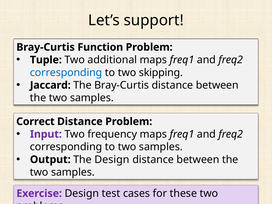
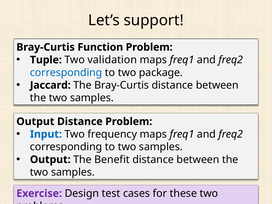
additional: additional -> validation
skipping: skipping -> package
Correct at (35, 121): Correct -> Output
Input colour: purple -> blue
The Design: Design -> Benefit
